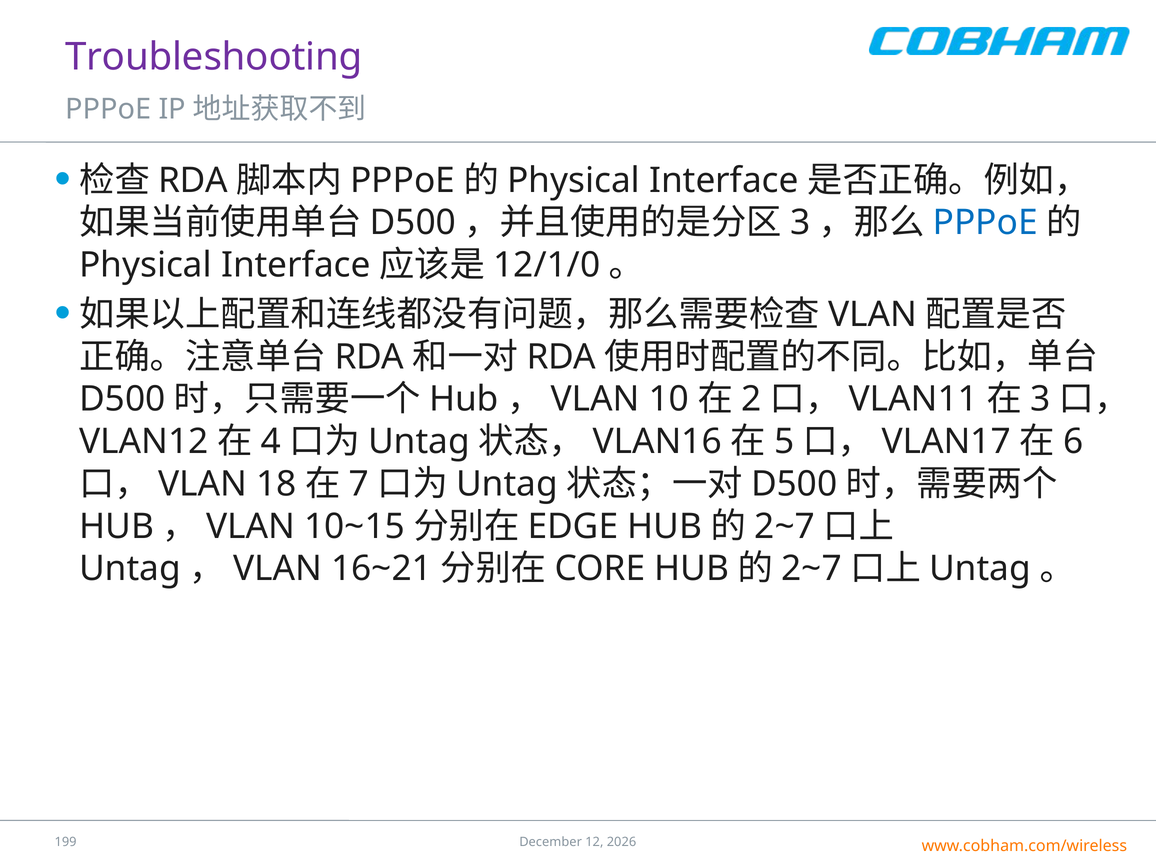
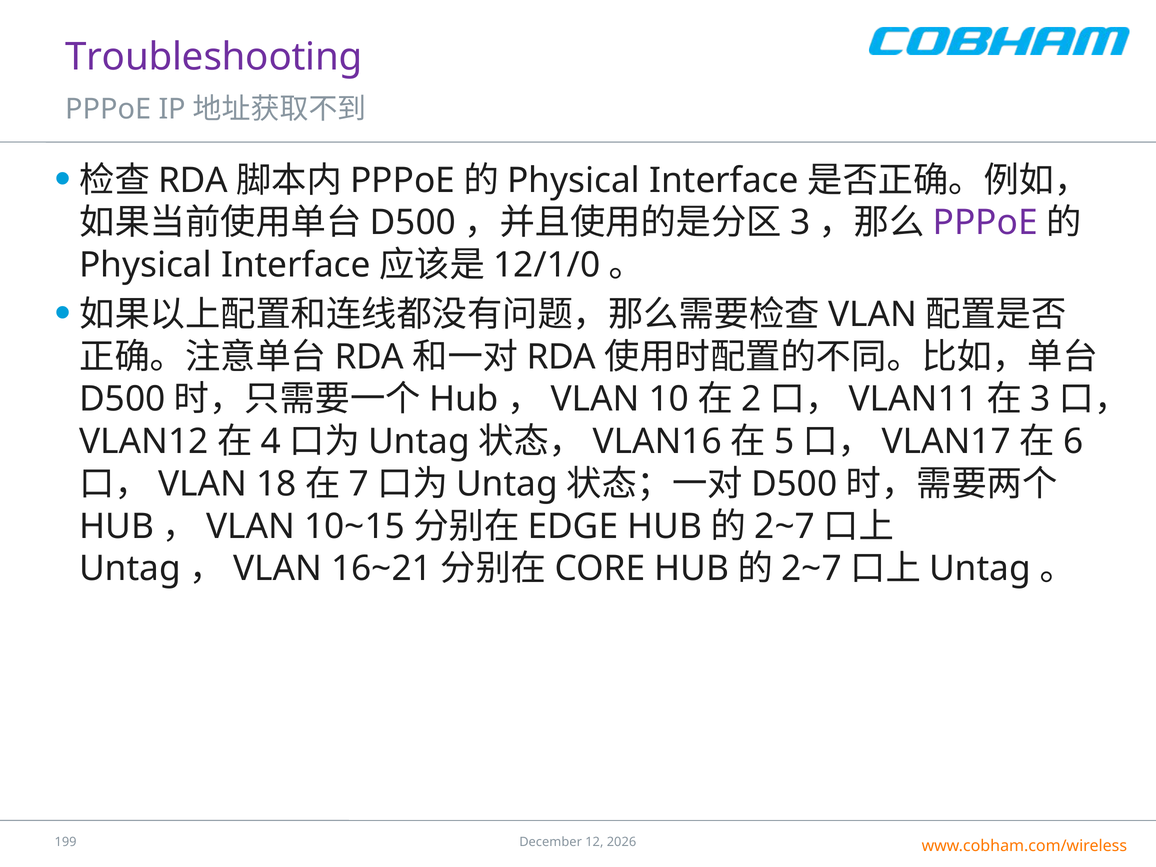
PPPoE at (985, 223) colour: blue -> purple
